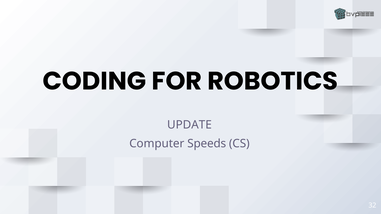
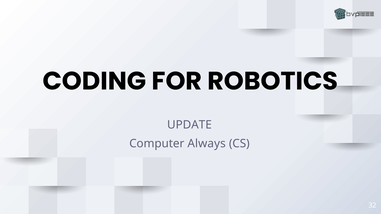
Speeds: Speeds -> Always
